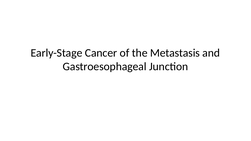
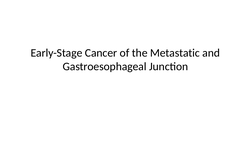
Metastasis: Metastasis -> Metastatic
